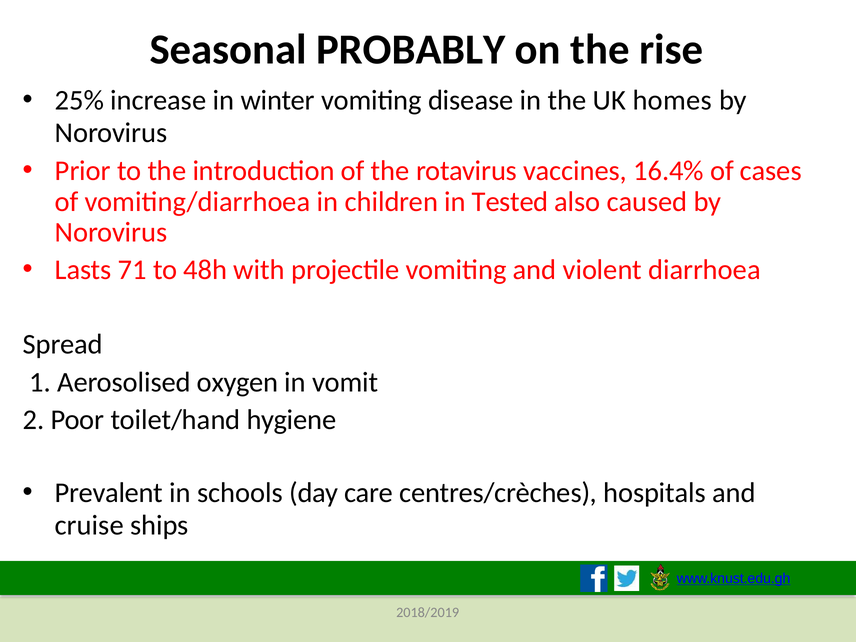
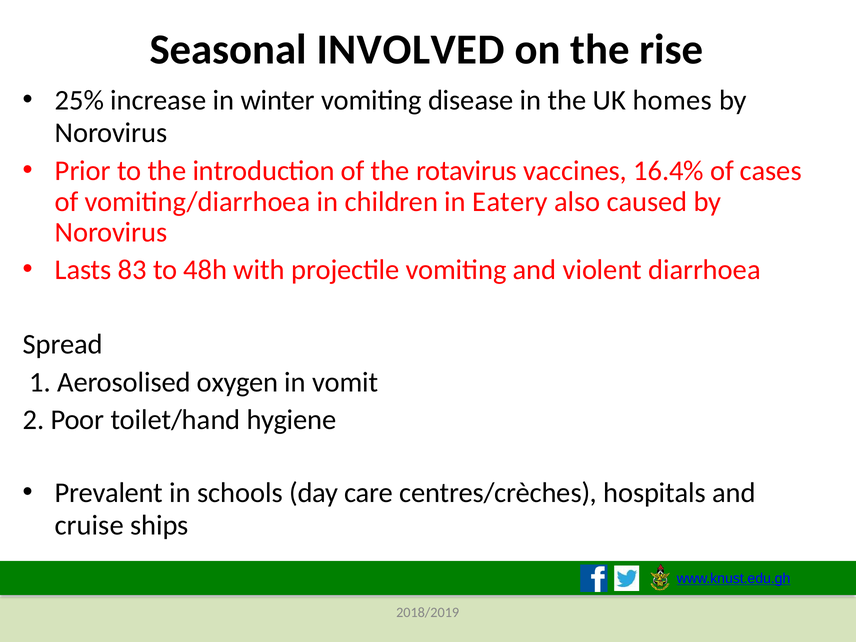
PROBABLY: PROBABLY -> INVOLVED
Tested: Tested -> Eatery
71: 71 -> 83
